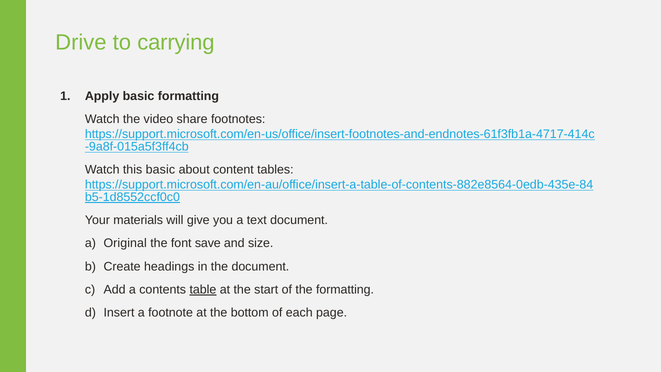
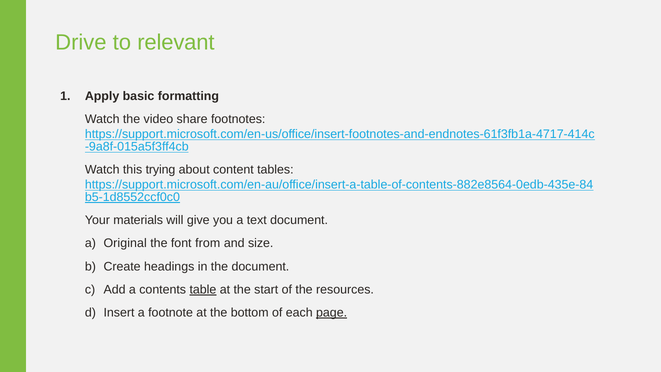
carrying: carrying -> relevant
this basic: basic -> trying
save: save -> from
the formatting: formatting -> resources
page underline: none -> present
